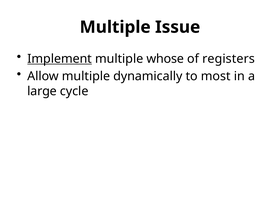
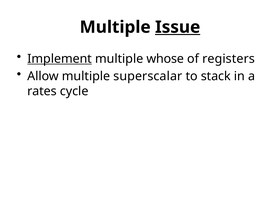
Issue underline: none -> present
dynamically: dynamically -> superscalar
most: most -> stack
large: large -> rates
